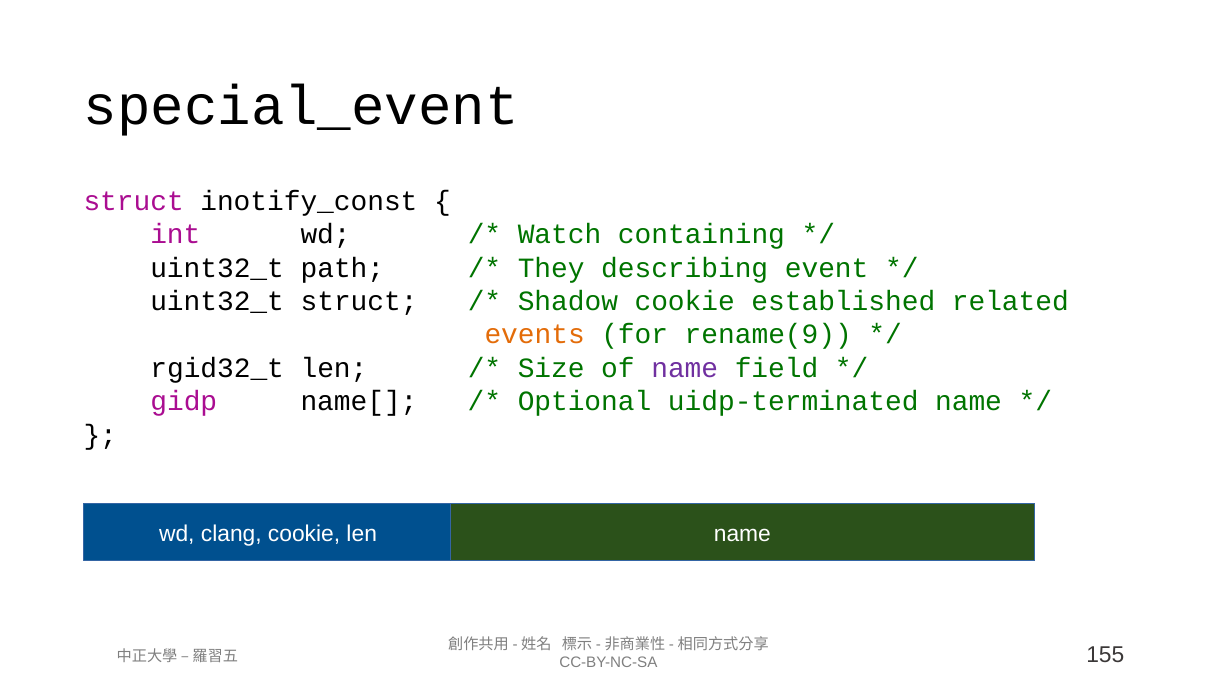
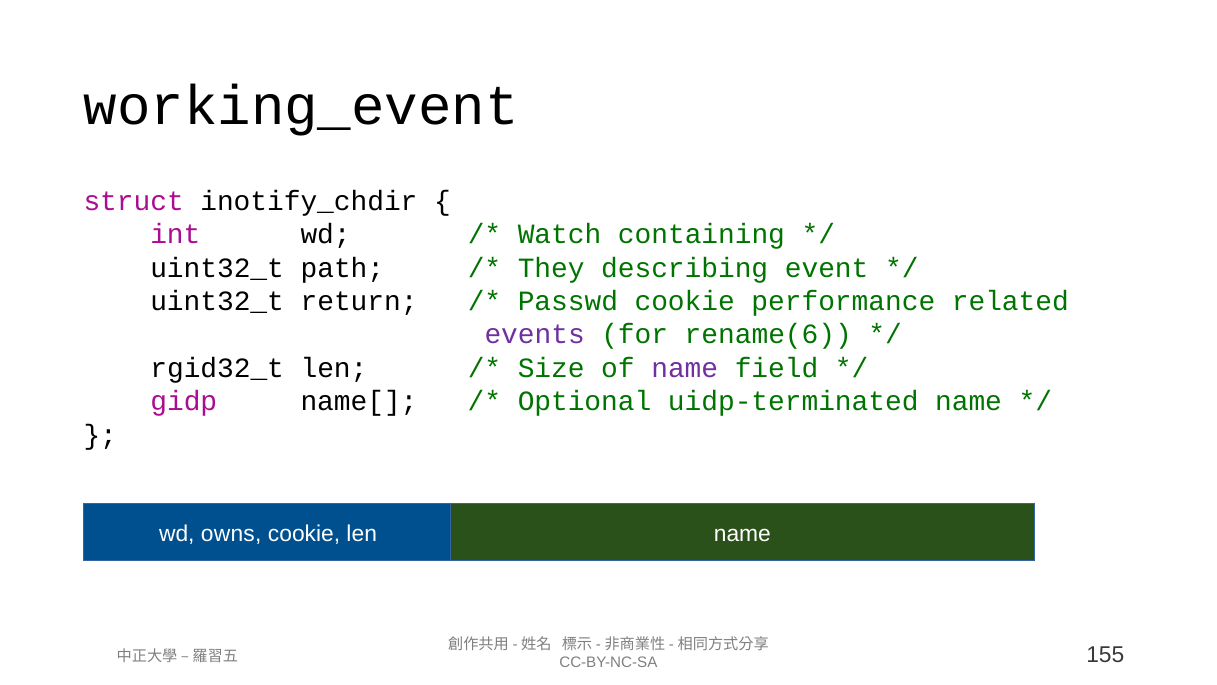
special_event: special_event -> working_event
inotify_const: inotify_const -> inotify_chdir
uint32_t struct: struct -> return
Shadow: Shadow -> Passwd
established: established -> performance
events colour: orange -> purple
rename(9: rename(9 -> rename(6
clang: clang -> owns
